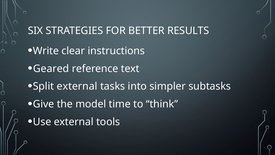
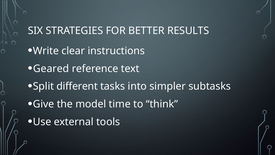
Split external: external -> different
